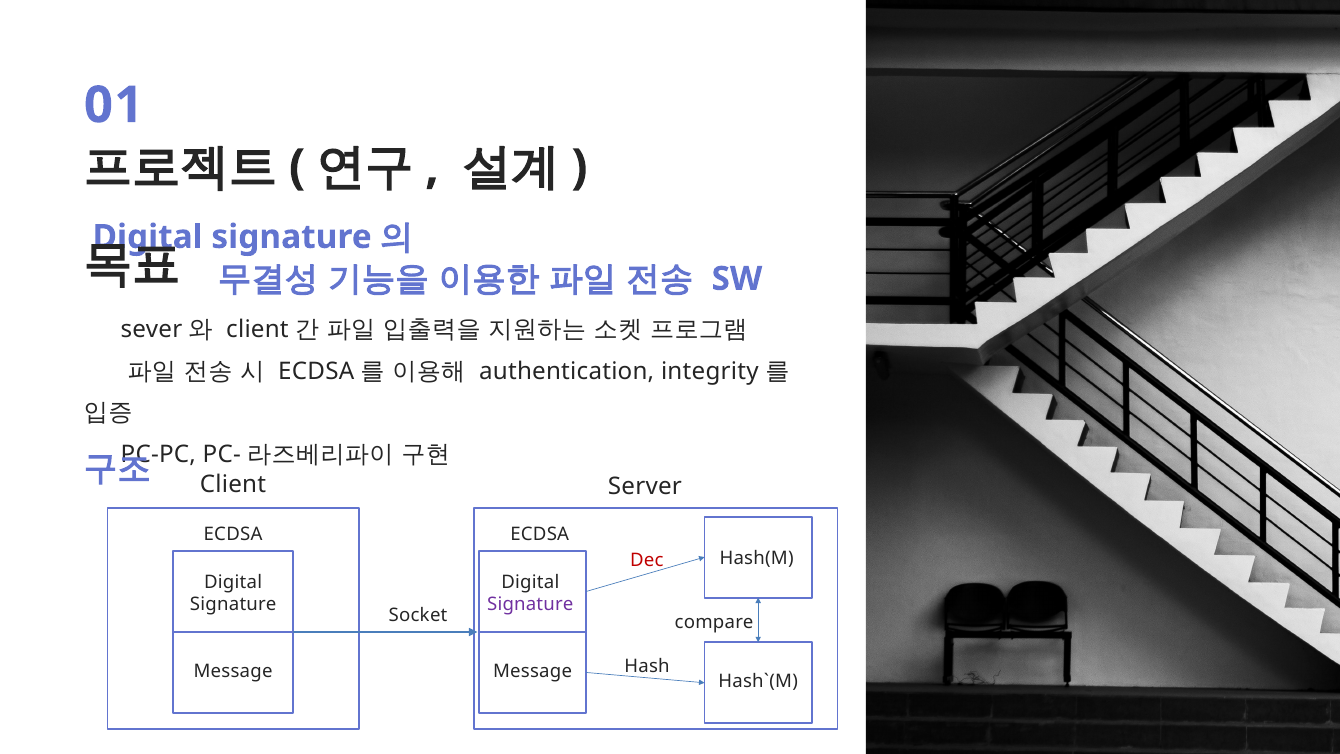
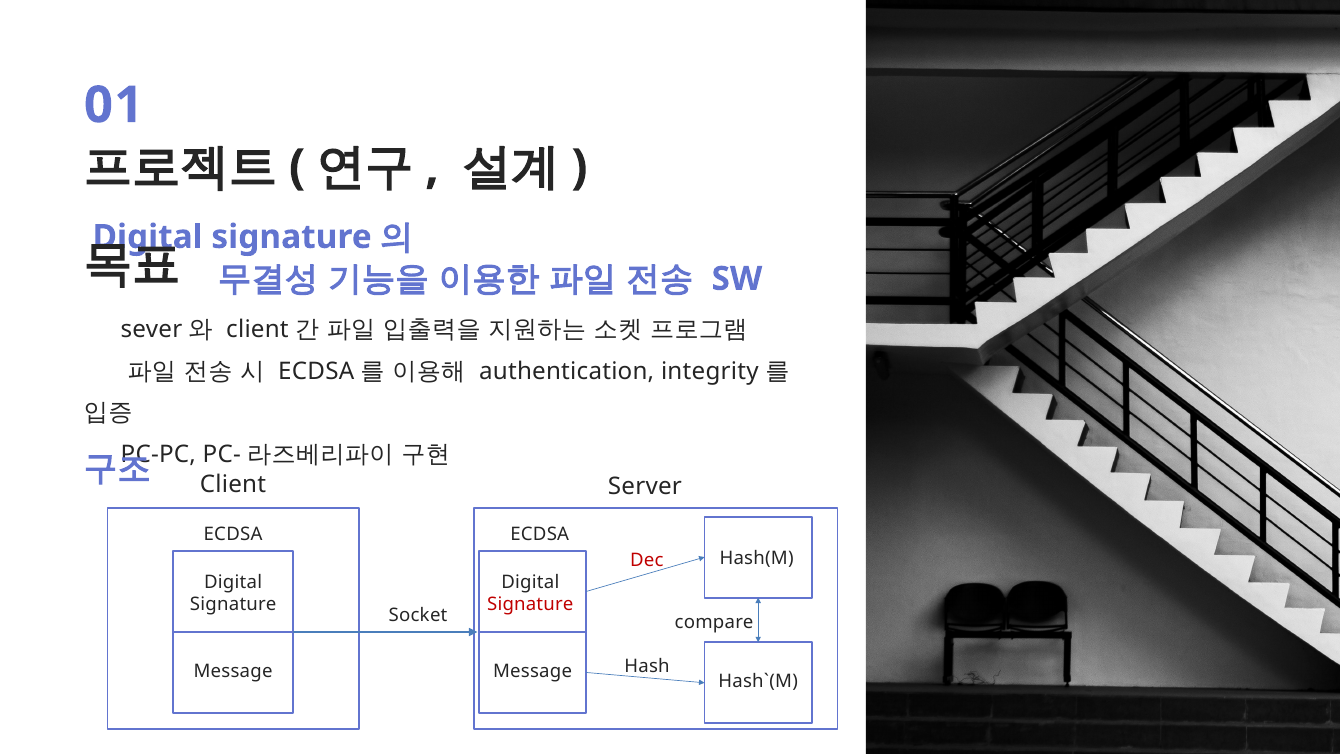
Signature at (530, 604) colour: purple -> red
